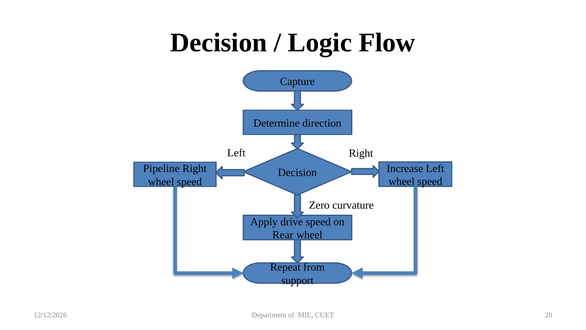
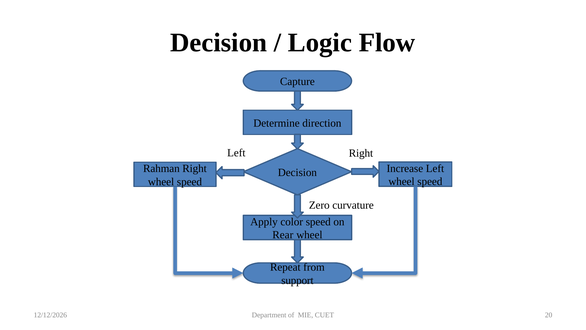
Pipeline: Pipeline -> Rahman
drive: drive -> color
